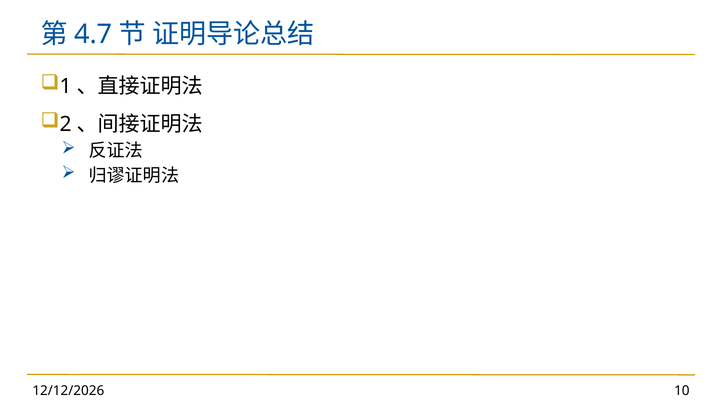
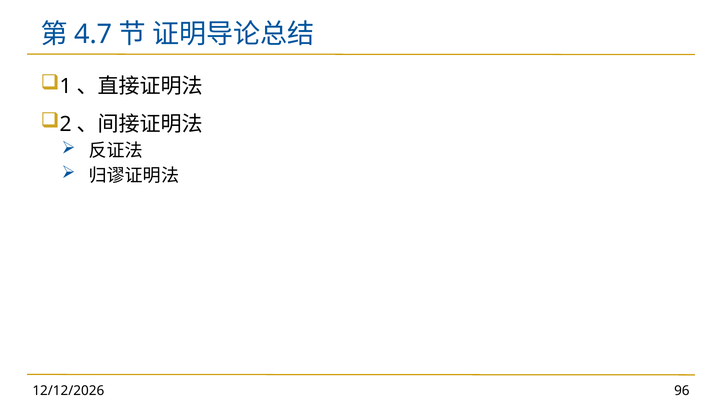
10: 10 -> 96
